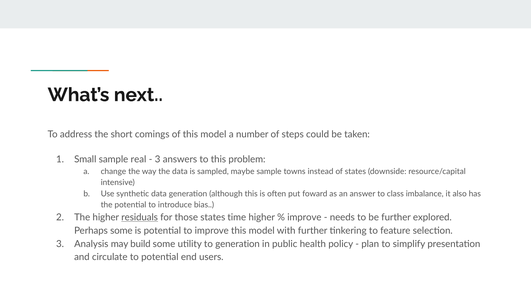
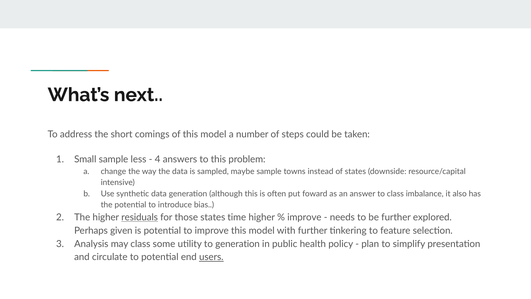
real: real -> less
3 at (158, 159): 3 -> 4
Perhaps some: some -> given
may build: build -> class
users underline: none -> present
